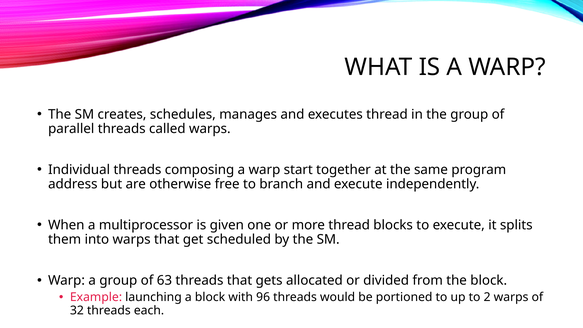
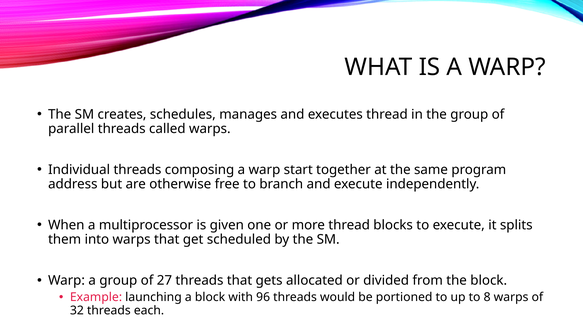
63: 63 -> 27
2: 2 -> 8
